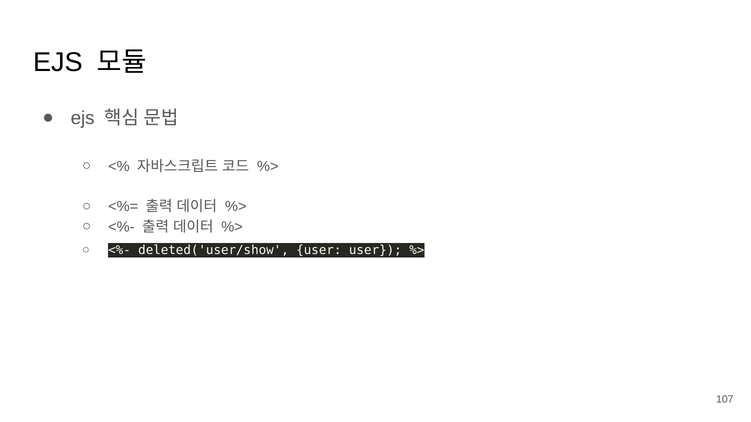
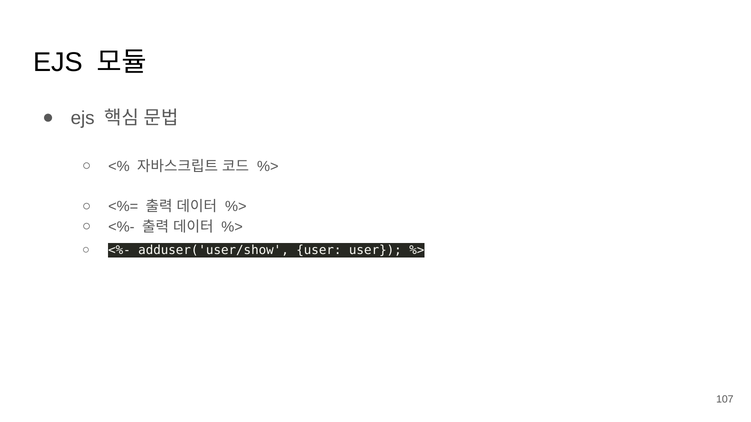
deleted('user/show: deleted('user/show -> adduser('user/show
